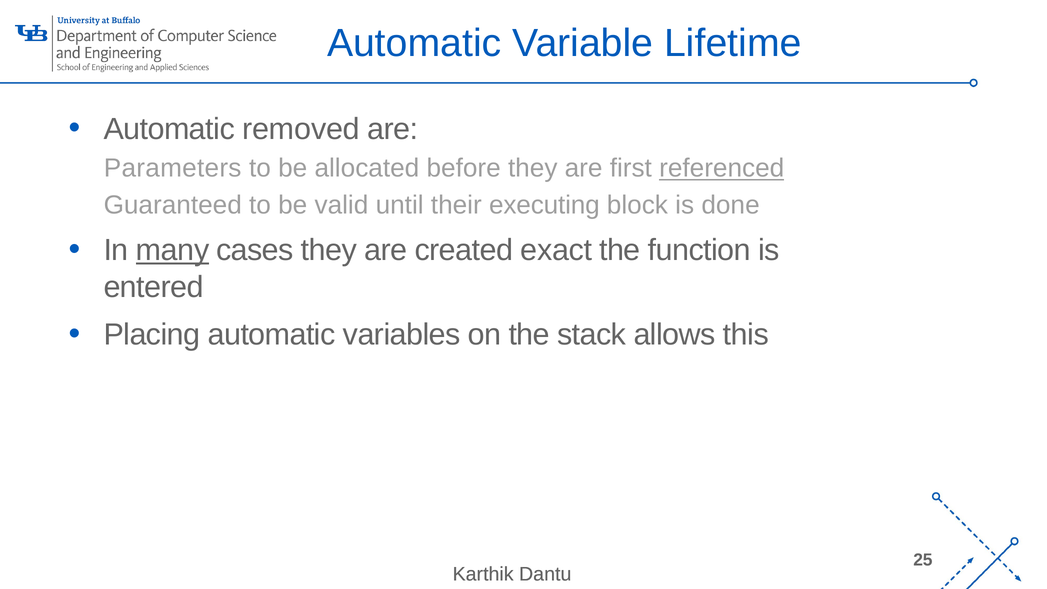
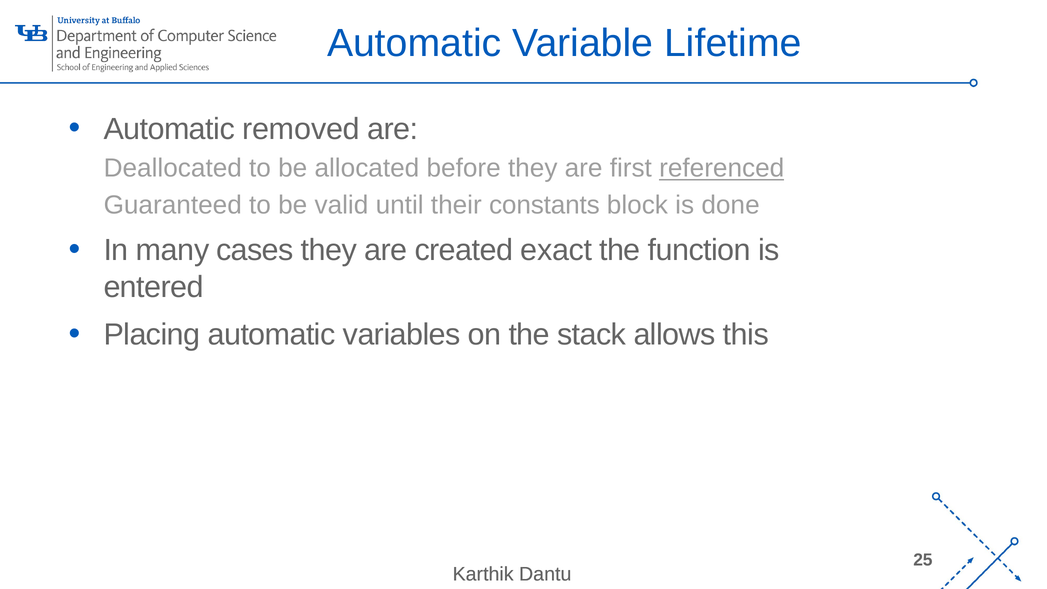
Parameters: Parameters -> Deallocated
executing: executing -> constants
many underline: present -> none
